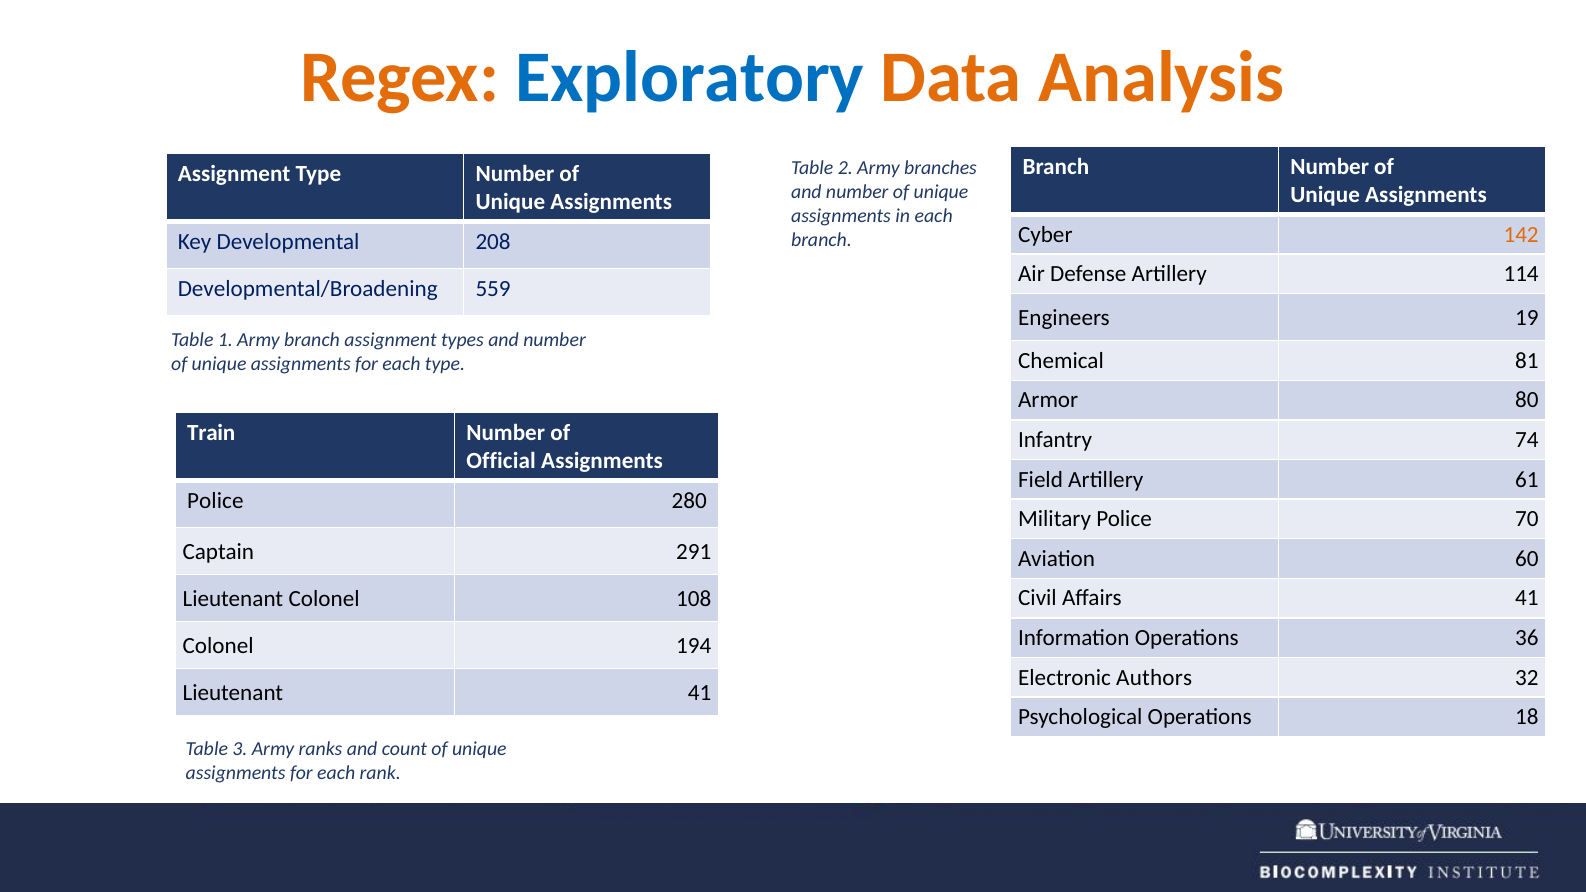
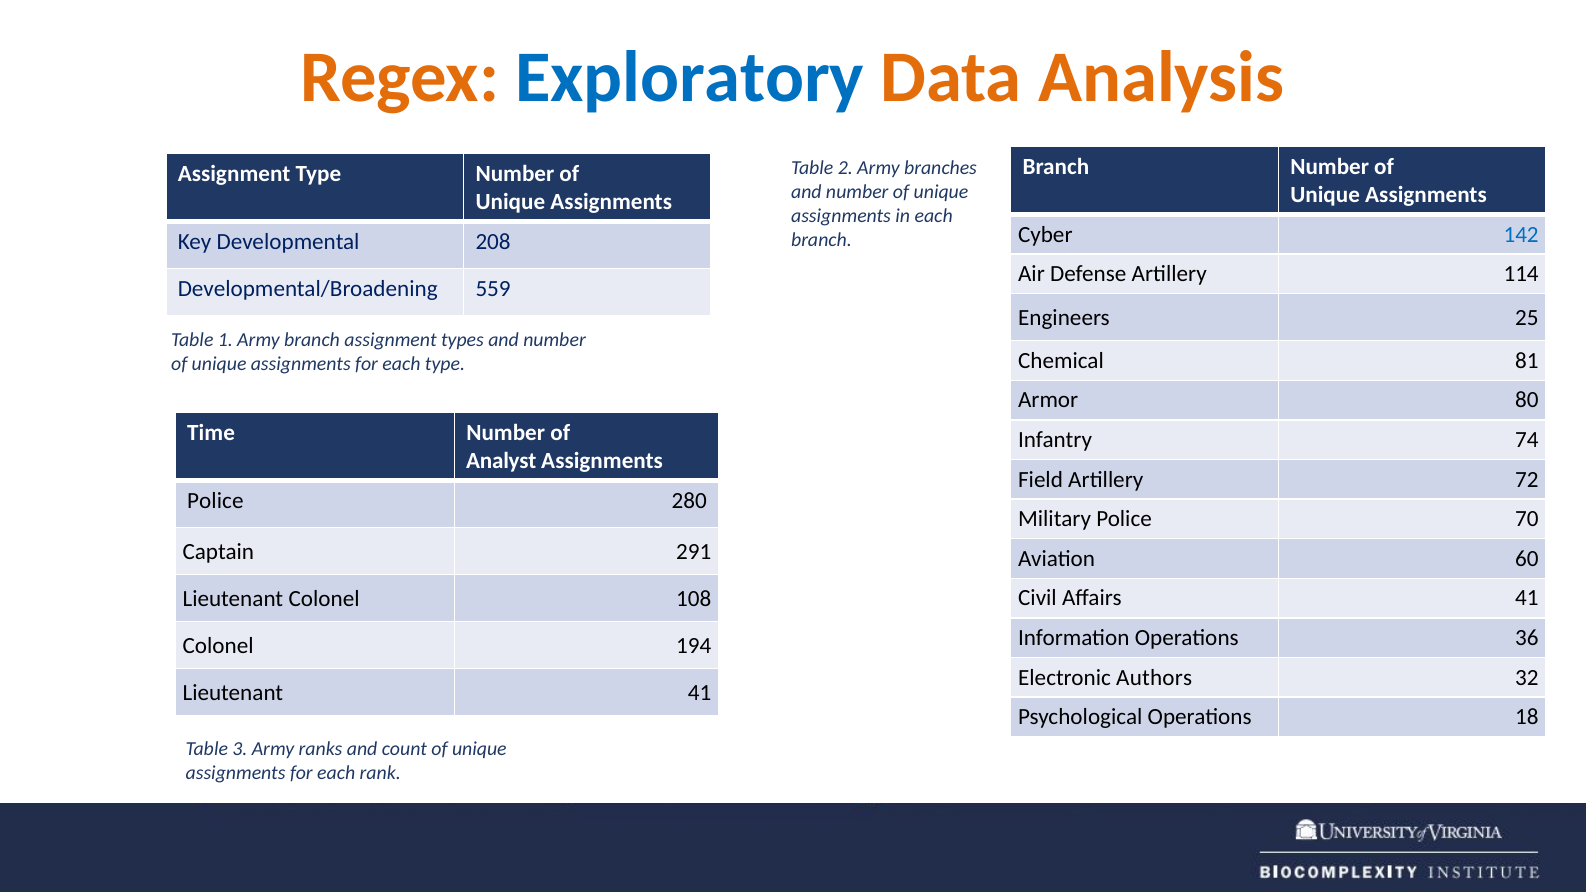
142 colour: orange -> blue
19: 19 -> 25
Train: Train -> Time
Official: Official -> Analyst
61: 61 -> 72
